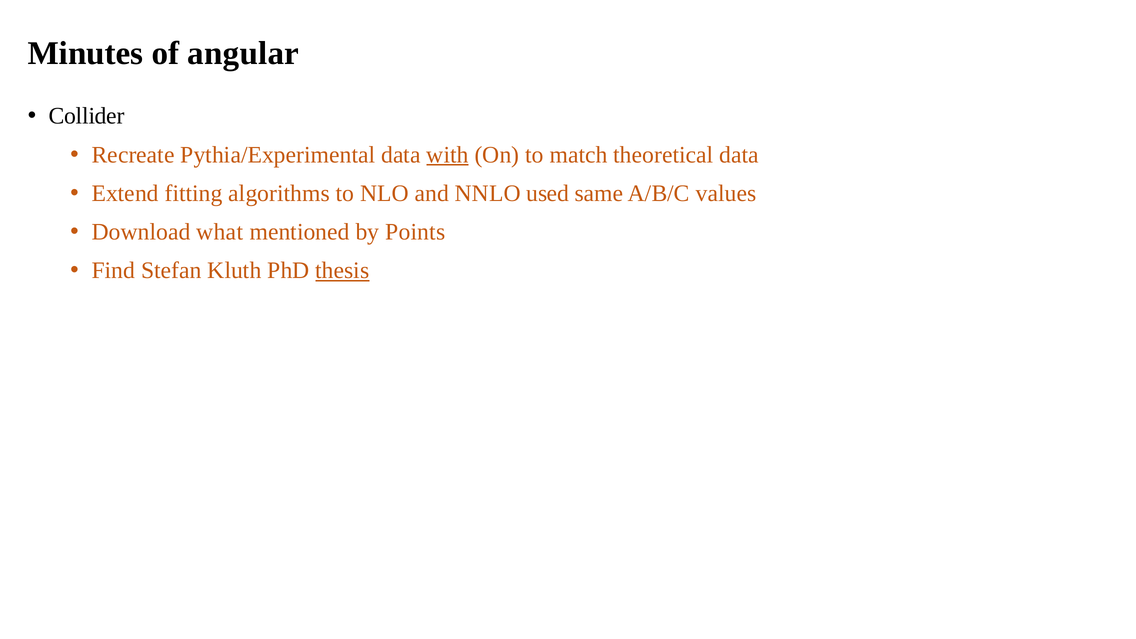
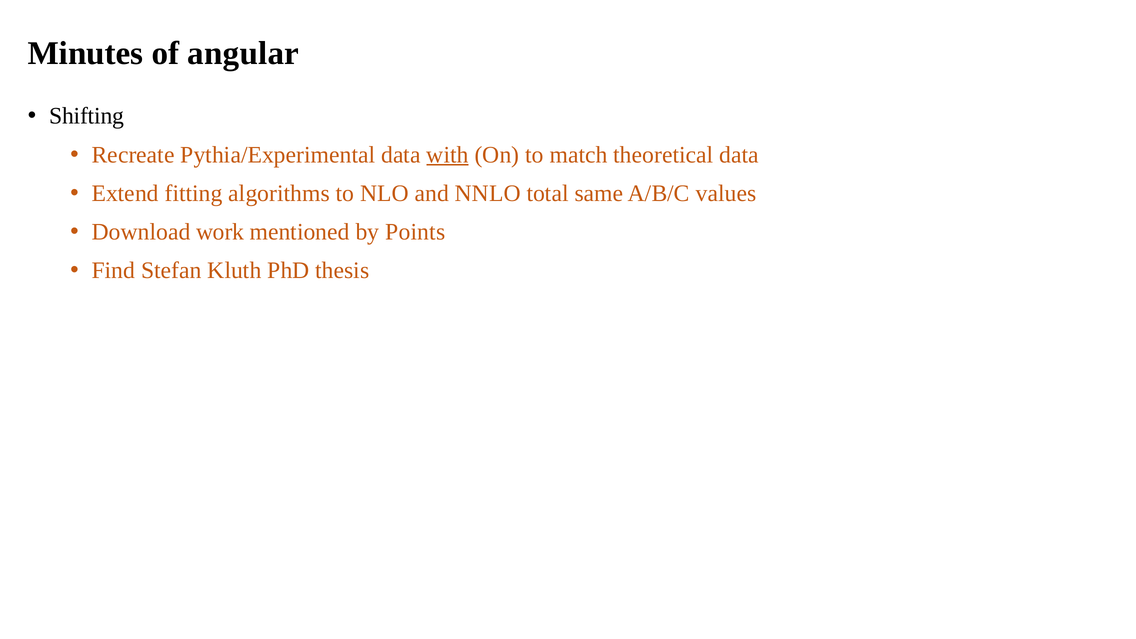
Collider: Collider -> Shifting
used: used -> total
what: what -> work
thesis underline: present -> none
